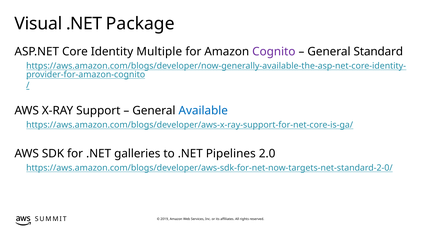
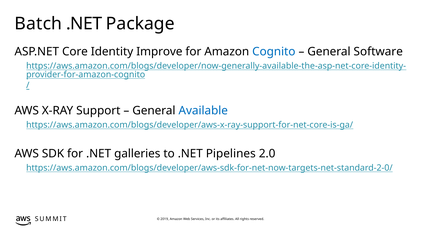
Visual: Visual -> Batch
Multiple: Multiple -> Improve
Cognito colour: purple -> blue
Standard: Standard -> Software
